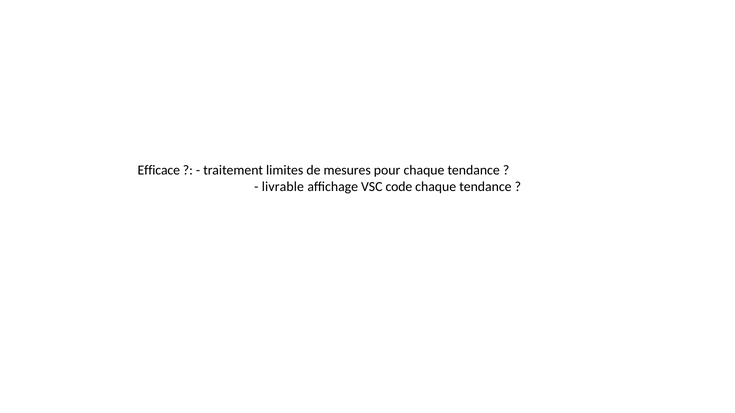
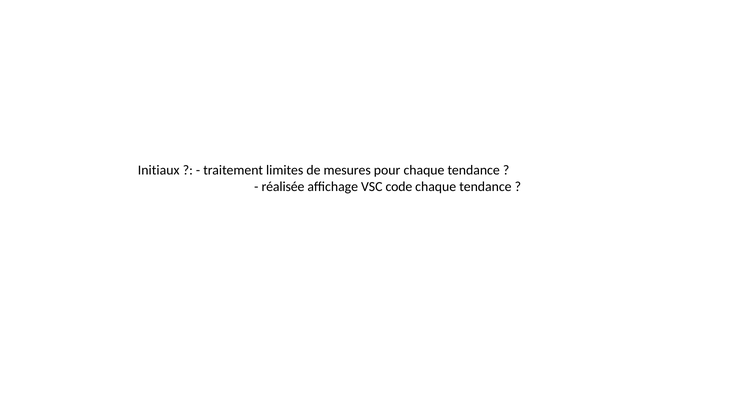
Efficace: Efficace -> Initiaux
livrable: livrable -> réalisée
